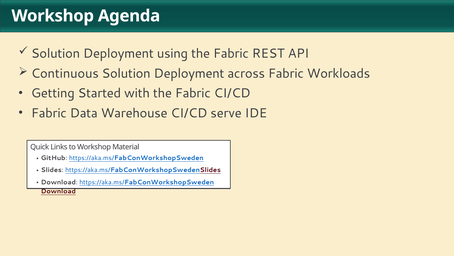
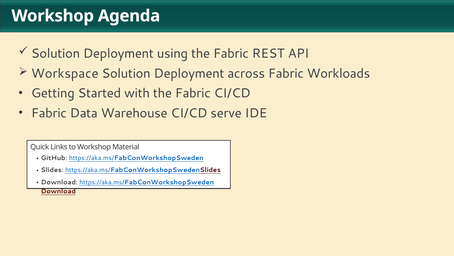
Continuous: Continuous -> Workspace
